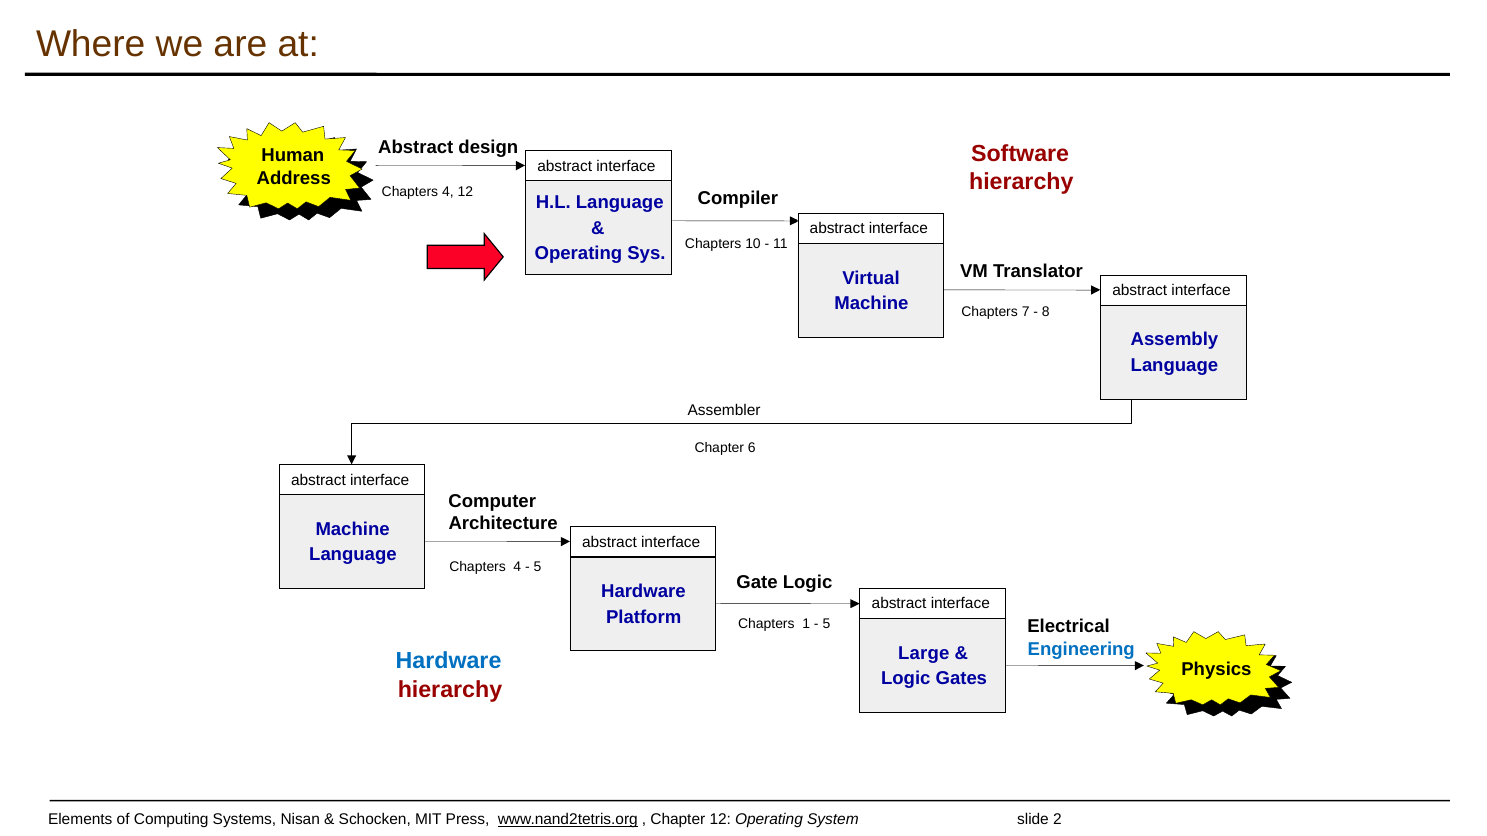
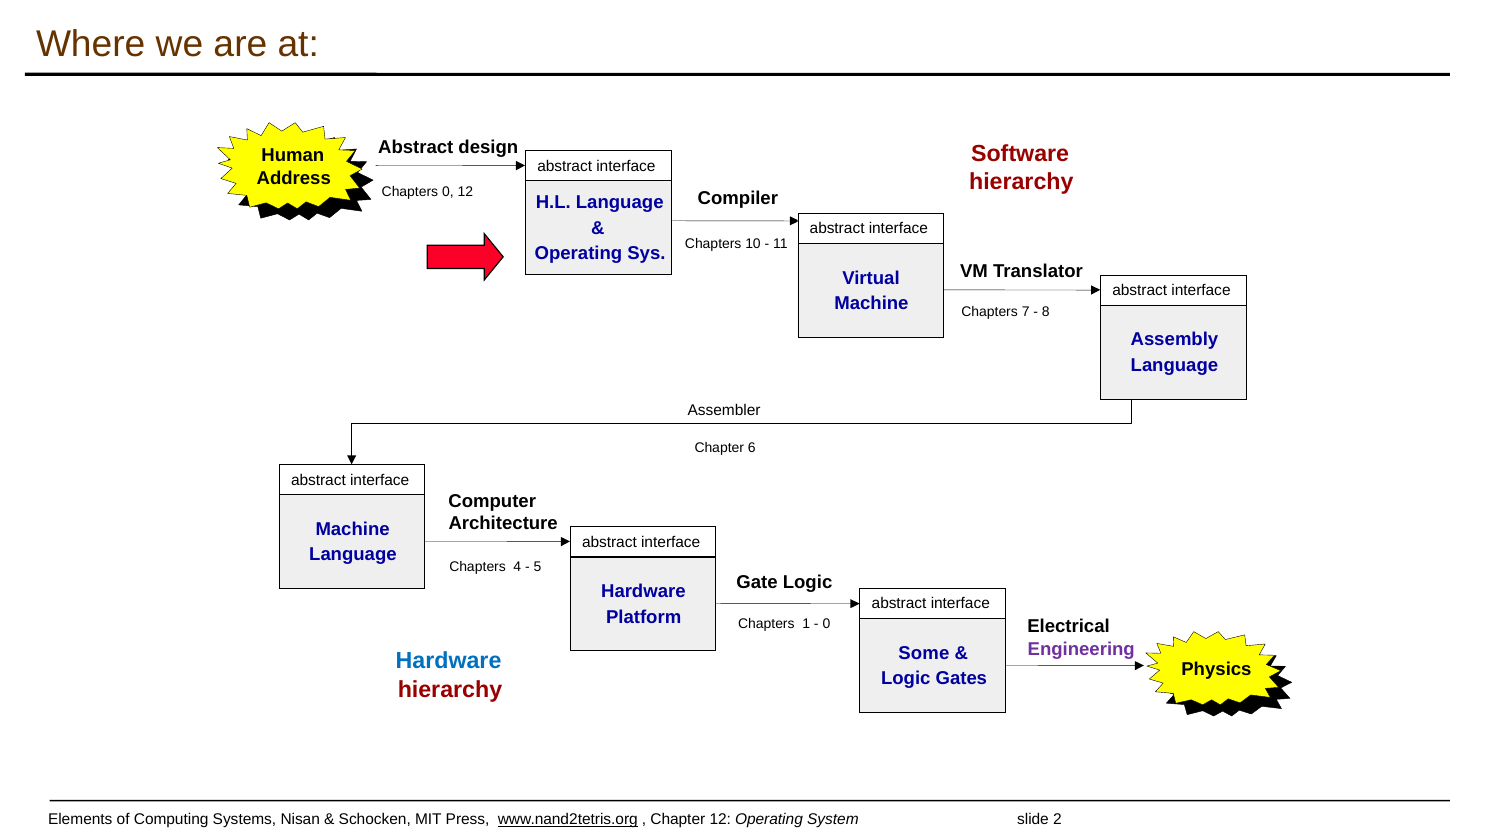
4 at (448, 192): 4 -> 0
5 at (826, 624): 5 -> 0
Engineering colour: blue -> purple
Large: Large -> Some
